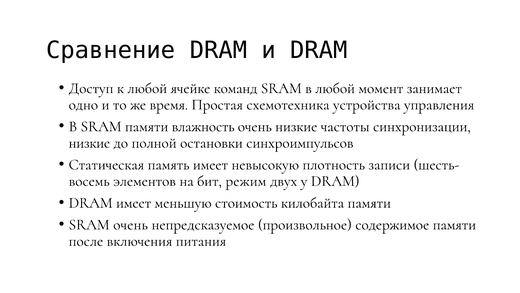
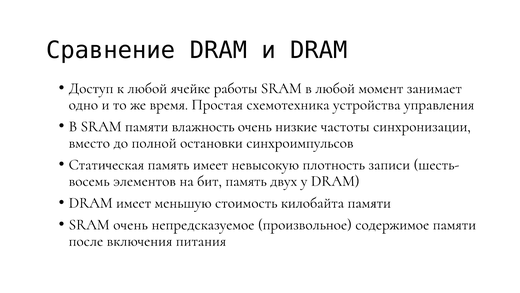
команд: команд -> работы
низкие at (89, 142): низкие -> вместо
бит режим: режим -> память
